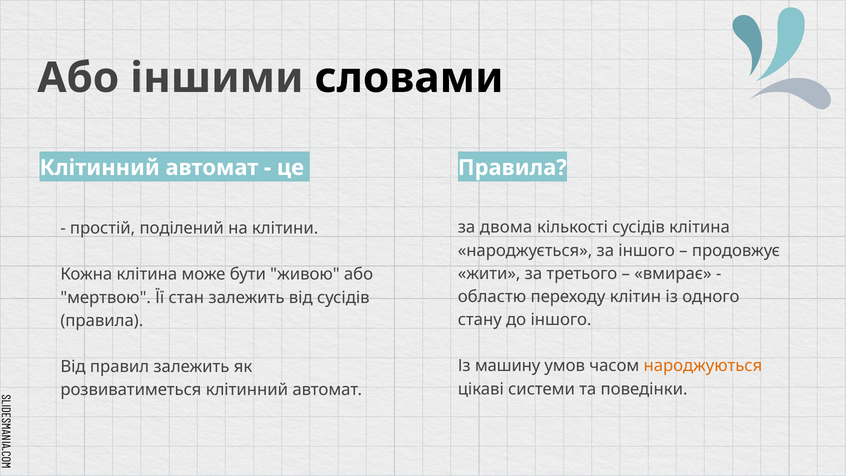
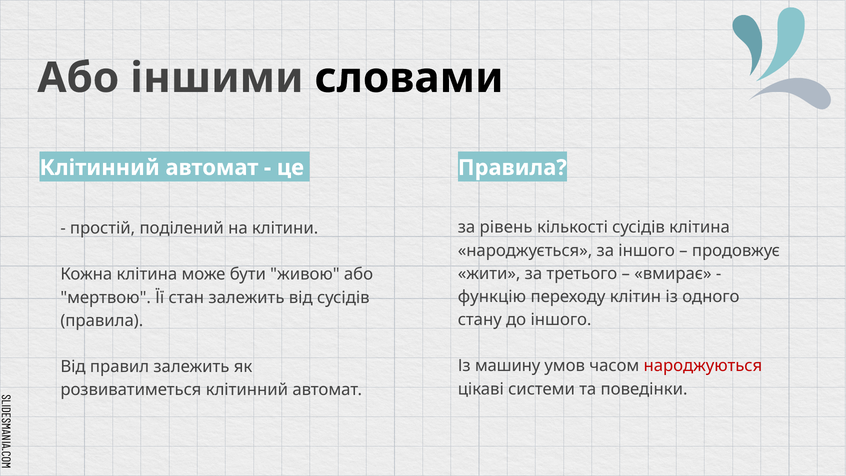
двома: двома -> рівень
областю: областю -> функцію
народжуються colour: orange -> red
